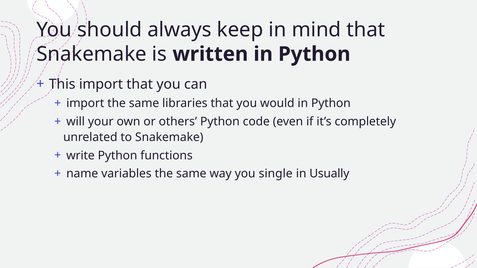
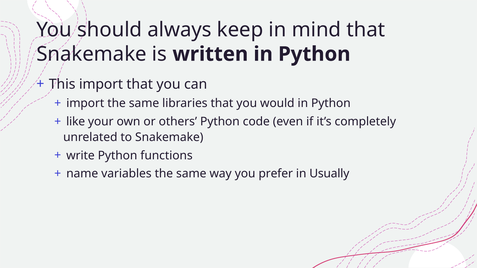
will: will -> like
single: single -> prefer
